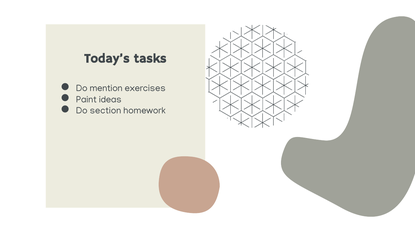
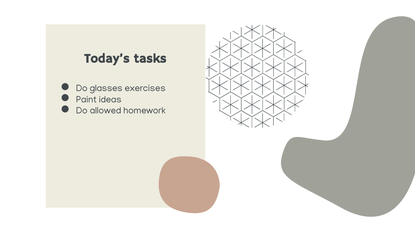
mention: mention -> glasses
section: section -> allowed
